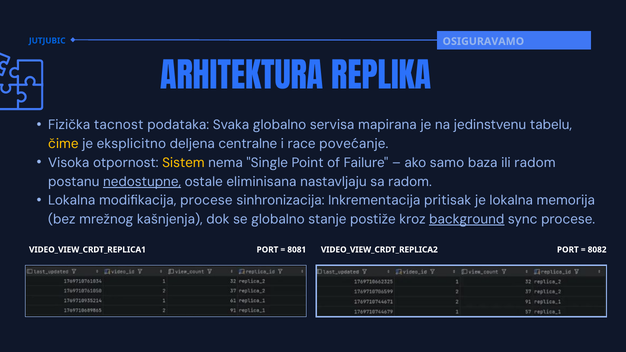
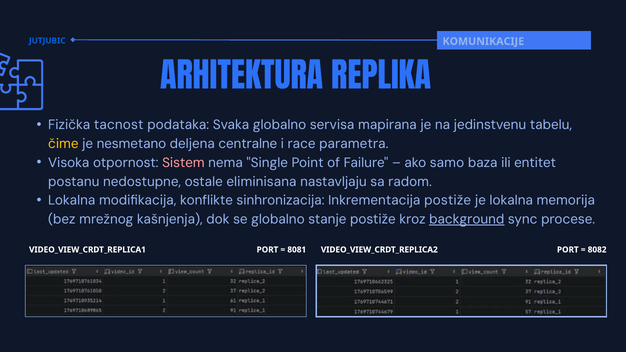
OSIGURAVAMO: OSIGURAVAMO -> KOMUNIKACIJE
eksplicitno: eksplicitno -> nesmetano
povećanje: povećanje -> parametra
Sistem colour: yellow -> pink
ili radom: radom -> entitet
nedostupne underline: present -> none
modifikacija procese: procese -> konflikte
Inkrementacija pritisak: pritisak -> postiže
